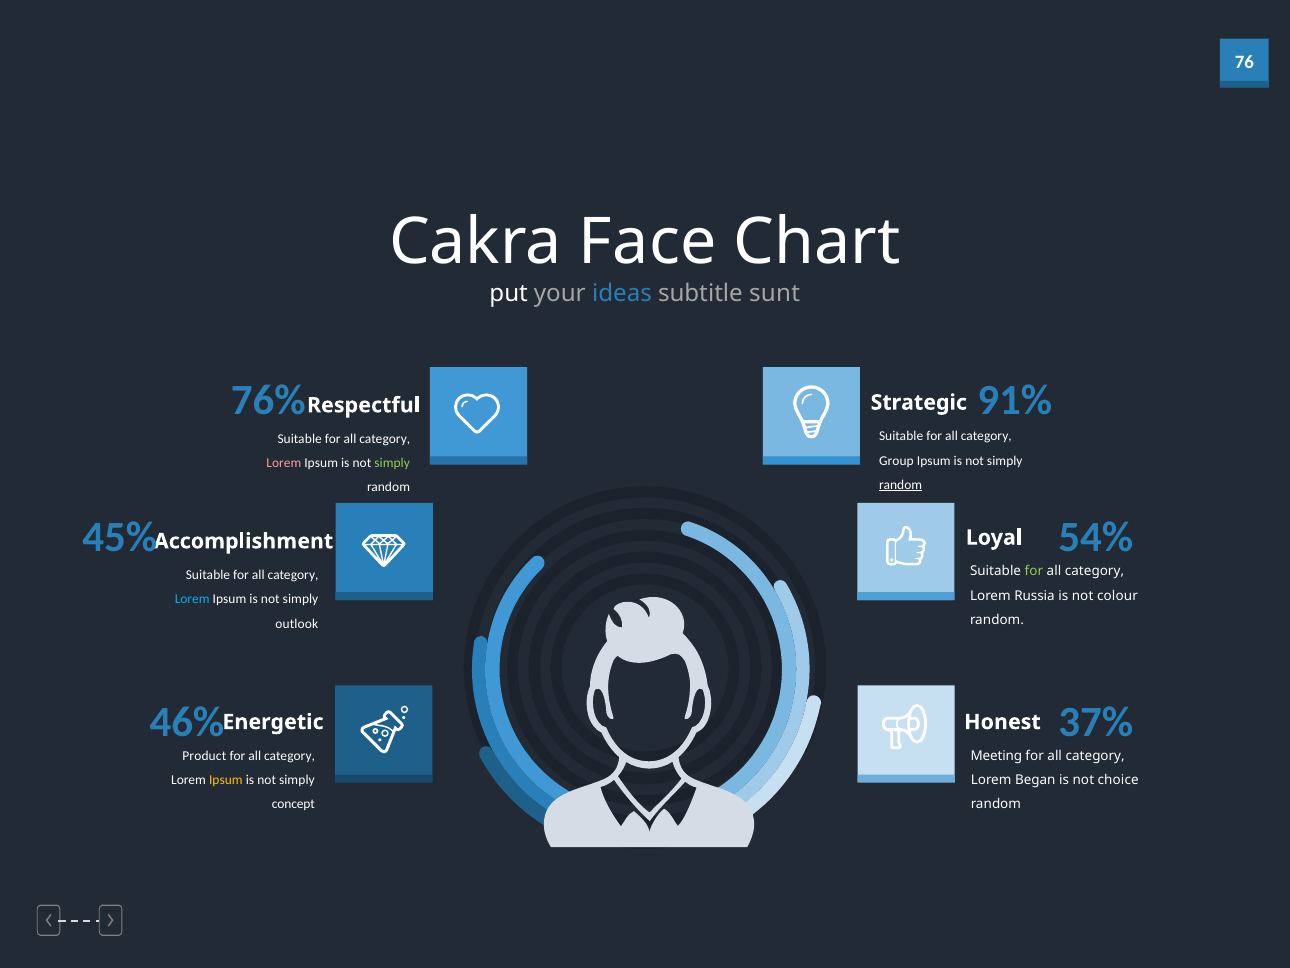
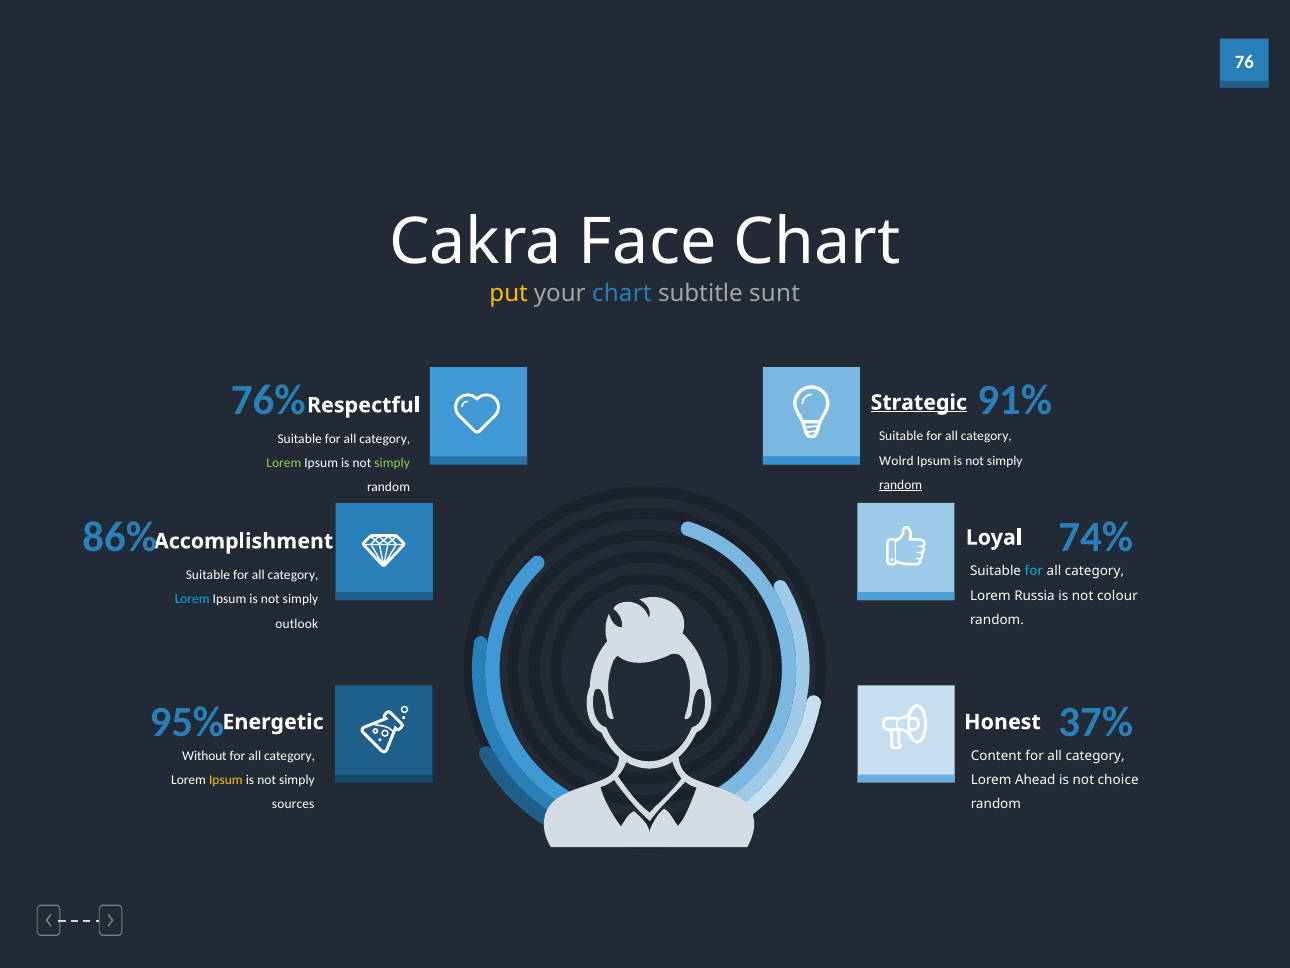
put colour: white -> yellow
your ideas: ideas -> chart
Strategic underline: none -> present
Group: Group -> Wolrd
Lorem at (284, 463) colour: pink -> light green
45%: 45% -> 86%
54%: 54% -> 74%
for at (1034, 571) colour: light green -> light blue
46%: 46% -> 95%
Product: Product -> Without
Meeting: Meeting -> Content
Began: Began -> Ahead
concept: concept -> sources
